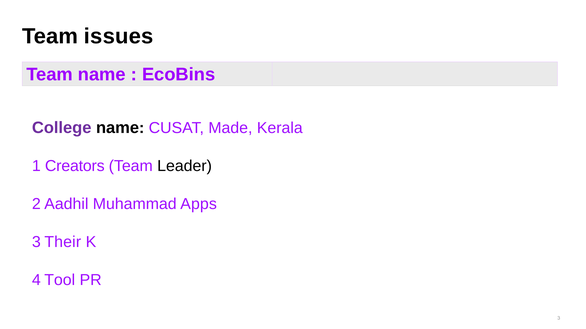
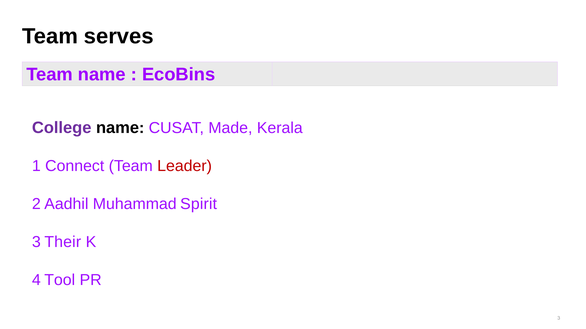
issues: issues -> serves
Creators: Creators -> Connect
Leader colour: black -> red
Apps: Apps -> Spirit
